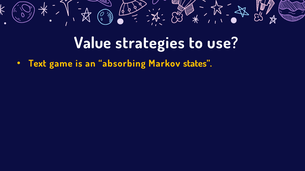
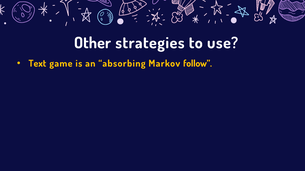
Value: Value -> Other
states: states -> follow
